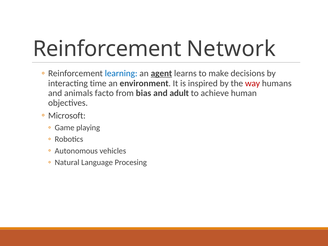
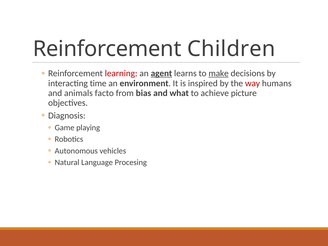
Network: Network -> Children
learning colour: blue -> red
make underline: none -> present
adult: adult -> what
human: human -> picture
Microsoft: Microsoft -> Diagnosis
